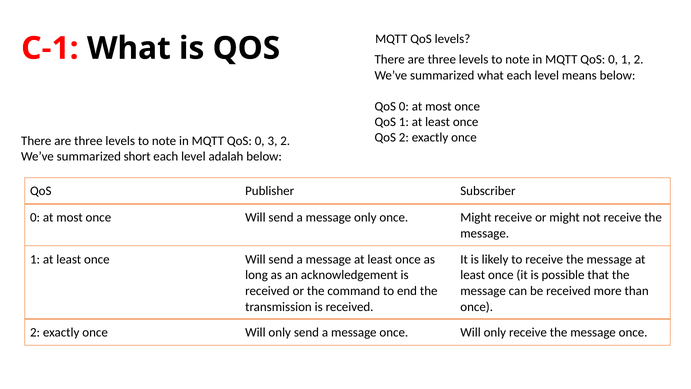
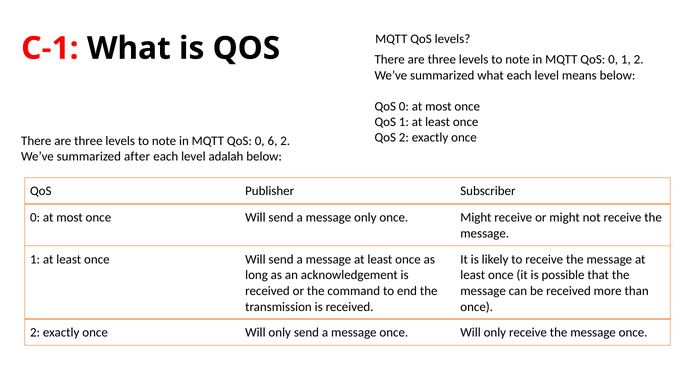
3: 3 -> 6
short: short -> after
